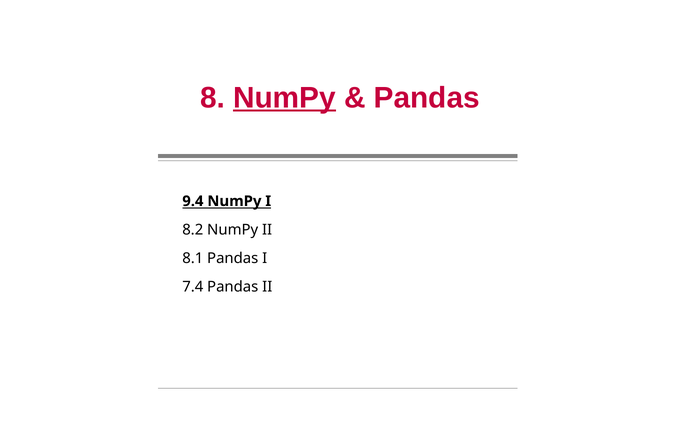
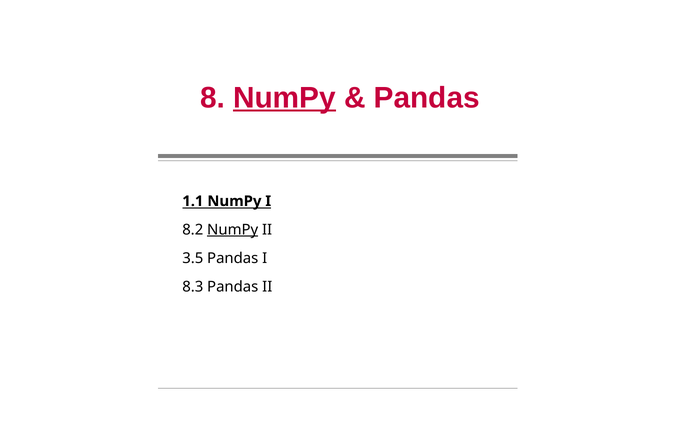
9.4: 9.4 -> 1.1
NumPy at (233, 230) underline: none -> present
8.1: 8.1 -> 3.5
7.4: 7.4 -> 8.3
